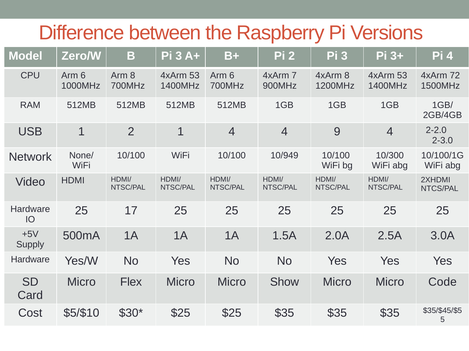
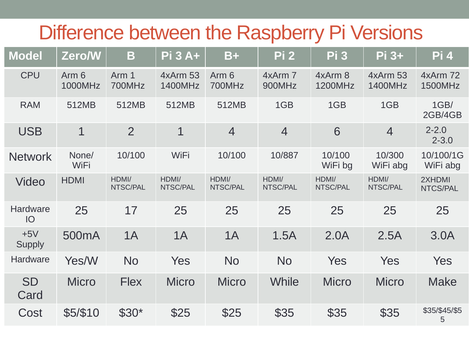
Arm 8: 8 -> 1
4 9: 9 -> 6
10/949: 10/949 -> 10/887
Show: Show -> While
Code: Code -> Make
